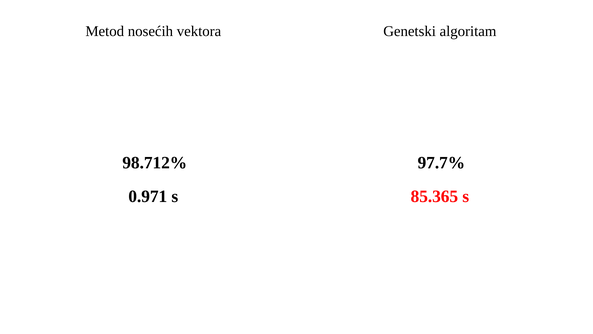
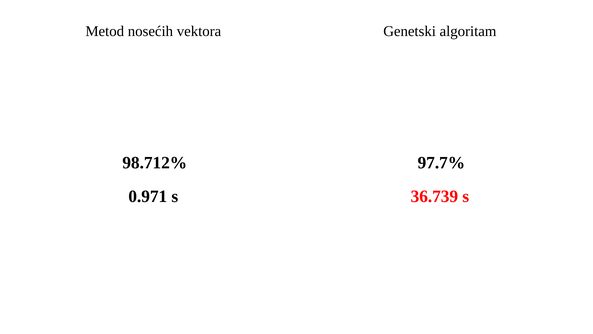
85.365: 85.365 -> 36.739
